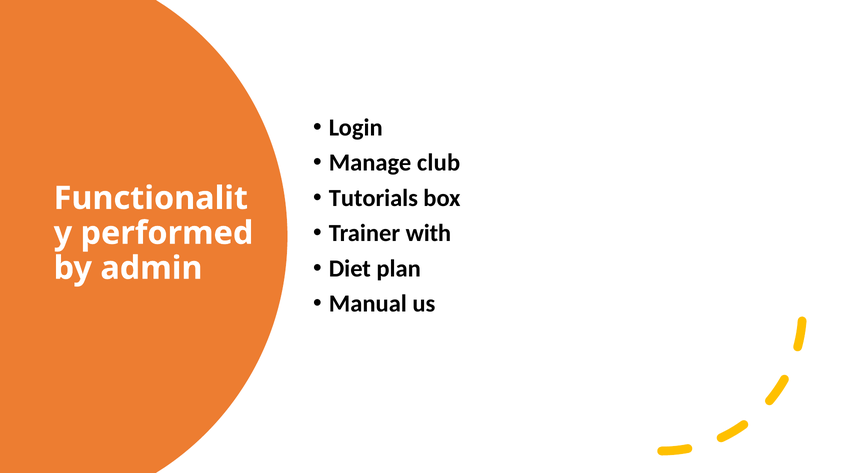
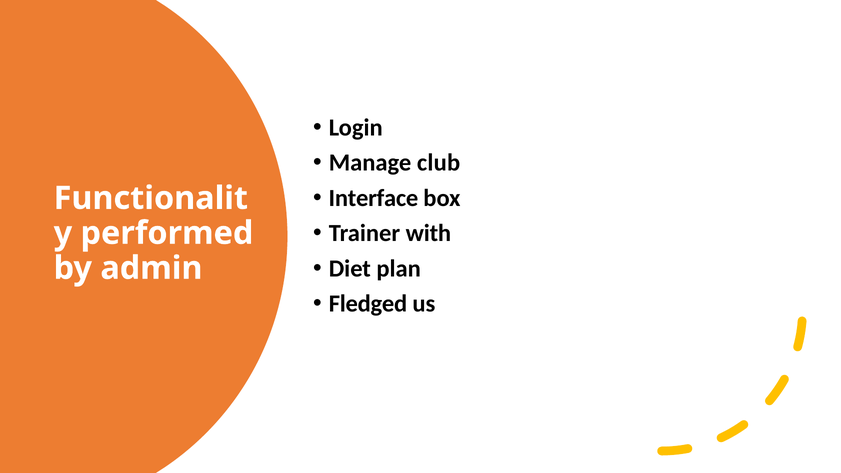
Tutorials: Tutorials -> Interface
Manual: Manual -> Fledged
